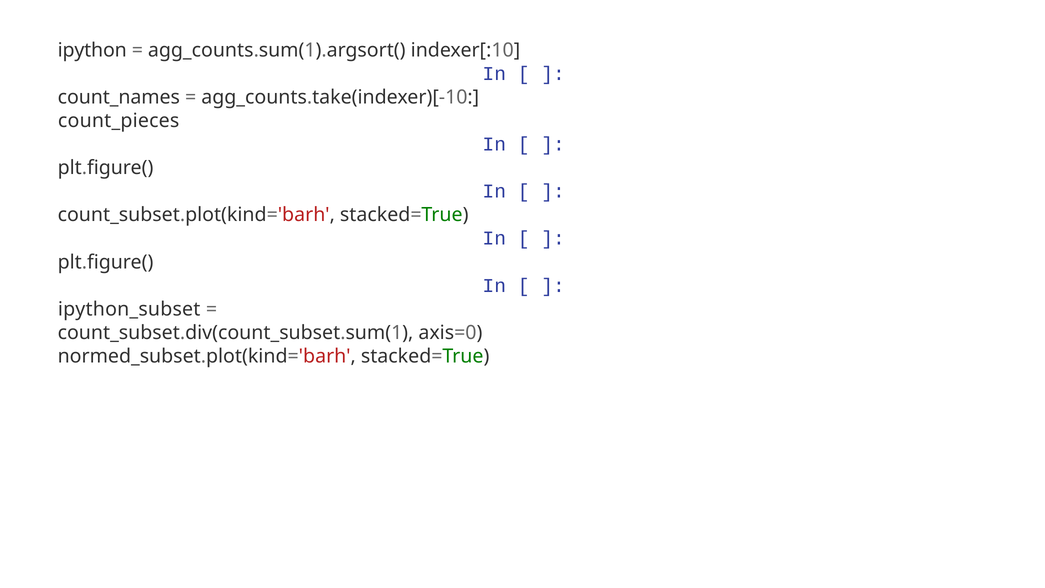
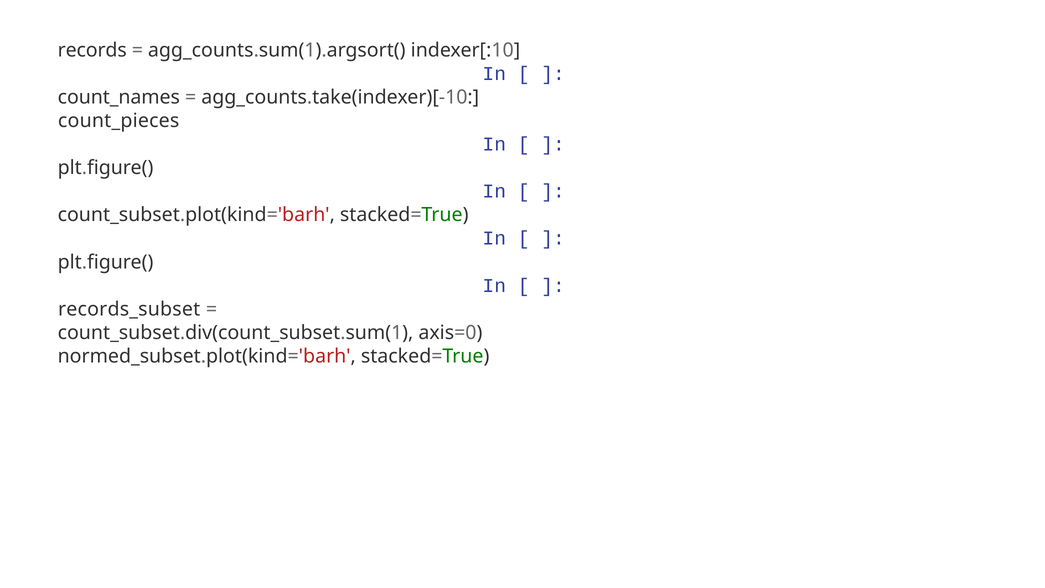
ipython: ipython -> records
ipython_subset: ipython_subset -> records_subset
